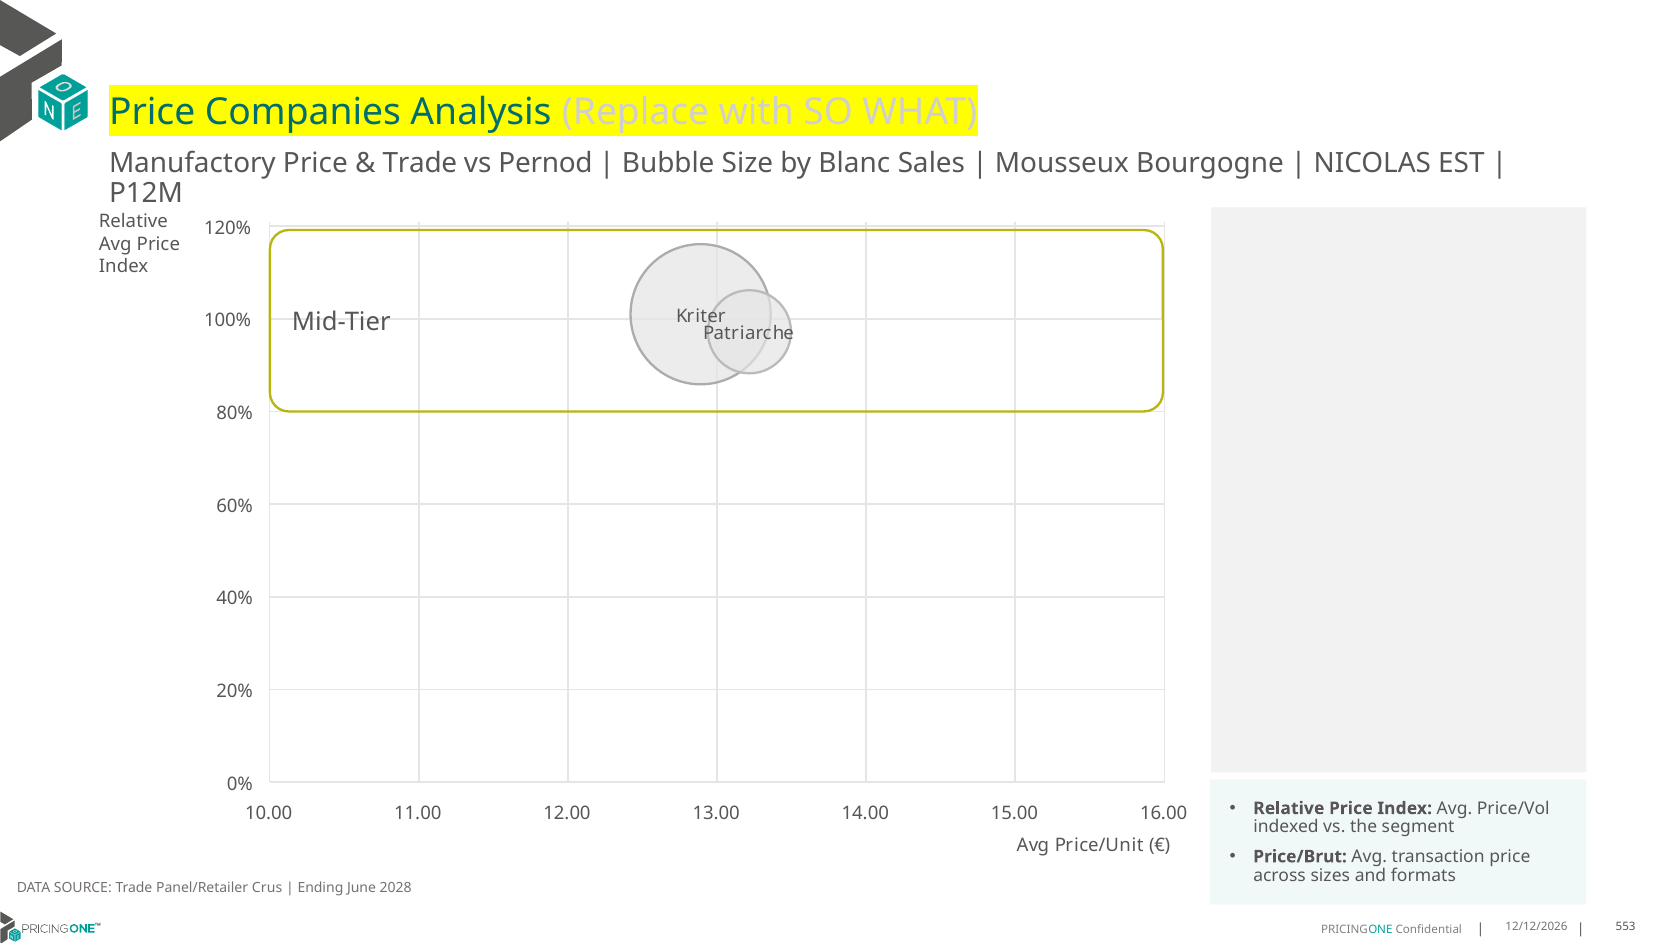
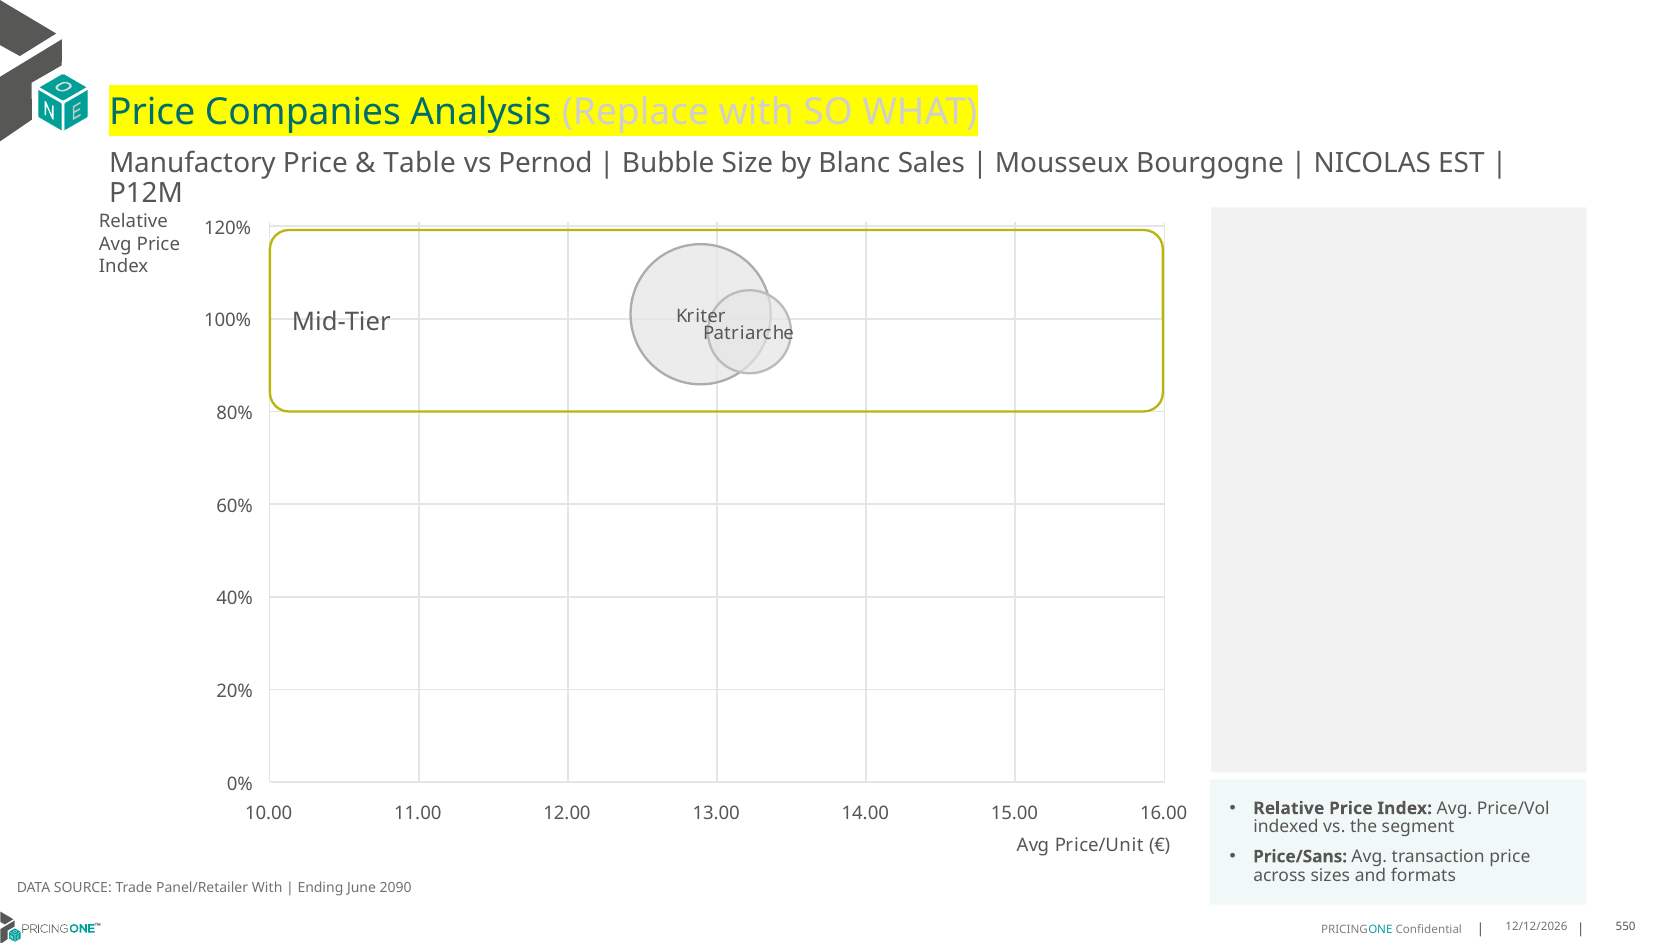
Trade at (420, 164): Trade -> Table
Price/Brut: Price/Brut -> Price/Sans
Panel/Retailer Crus: Crus -> With
2028: 2028 -> 2090
553: 553 -> 550
